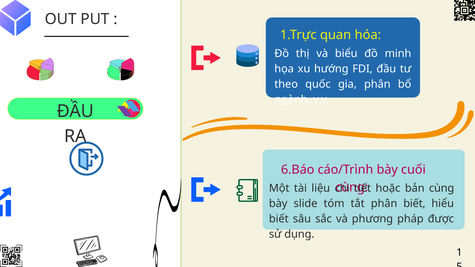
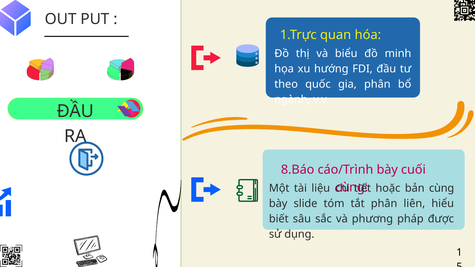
6.Báo: 6.Báo -> 8.Báo
phân biết: biết -> liên
